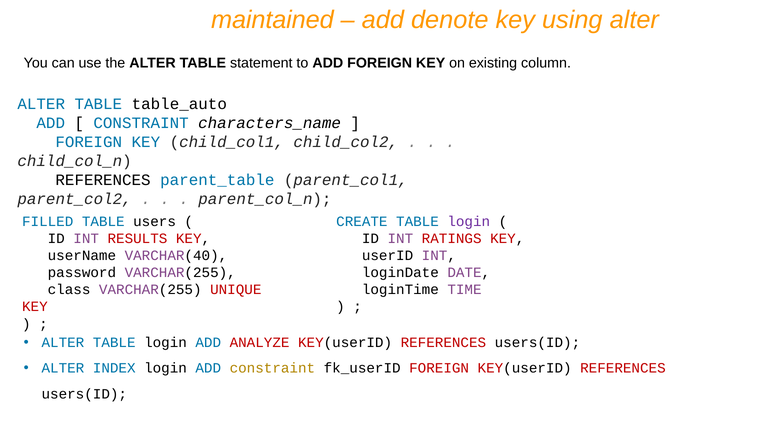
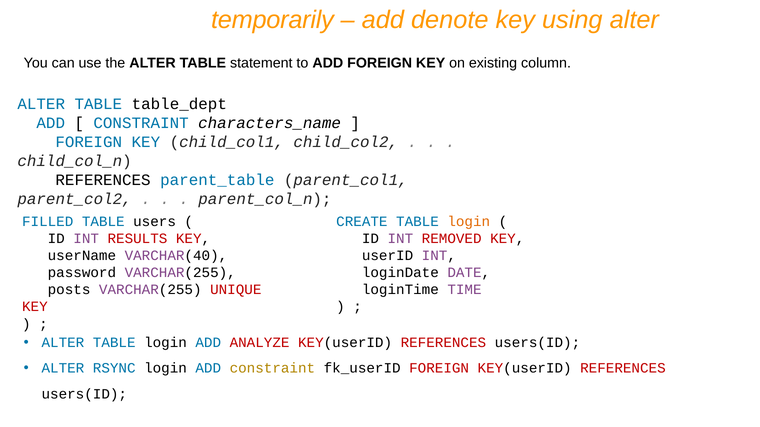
maintained: maintained -> temporarily
table_auto: table_auto -> table_dept
login at (469, 222) colour: purple -> orange
RATINGS: RATINGS -> REMOVED
class: class -> posts
INDEX: INDEX -> RSYNC
